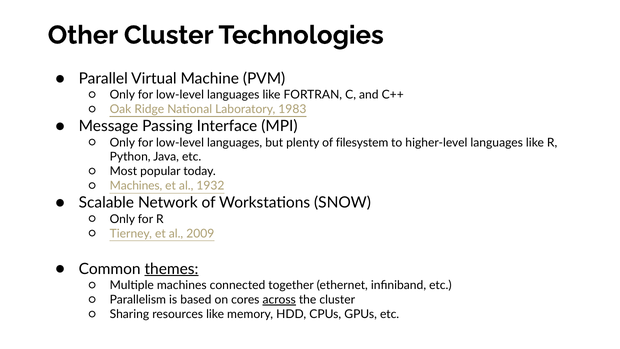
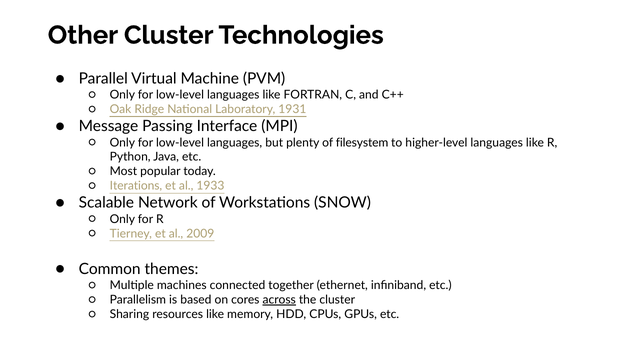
1983: 1983 -> 1931
Machines at (136, 186): Machines -> Iterations
1932: 1932 -> 1933
themes underline: present -> none
